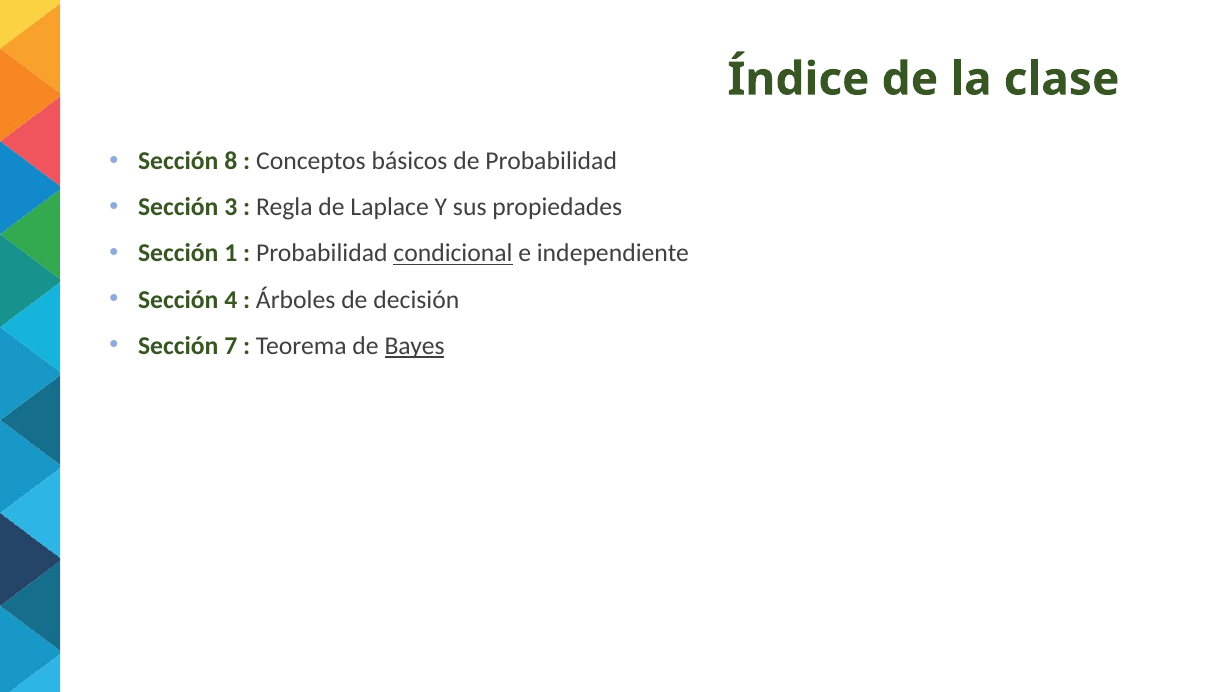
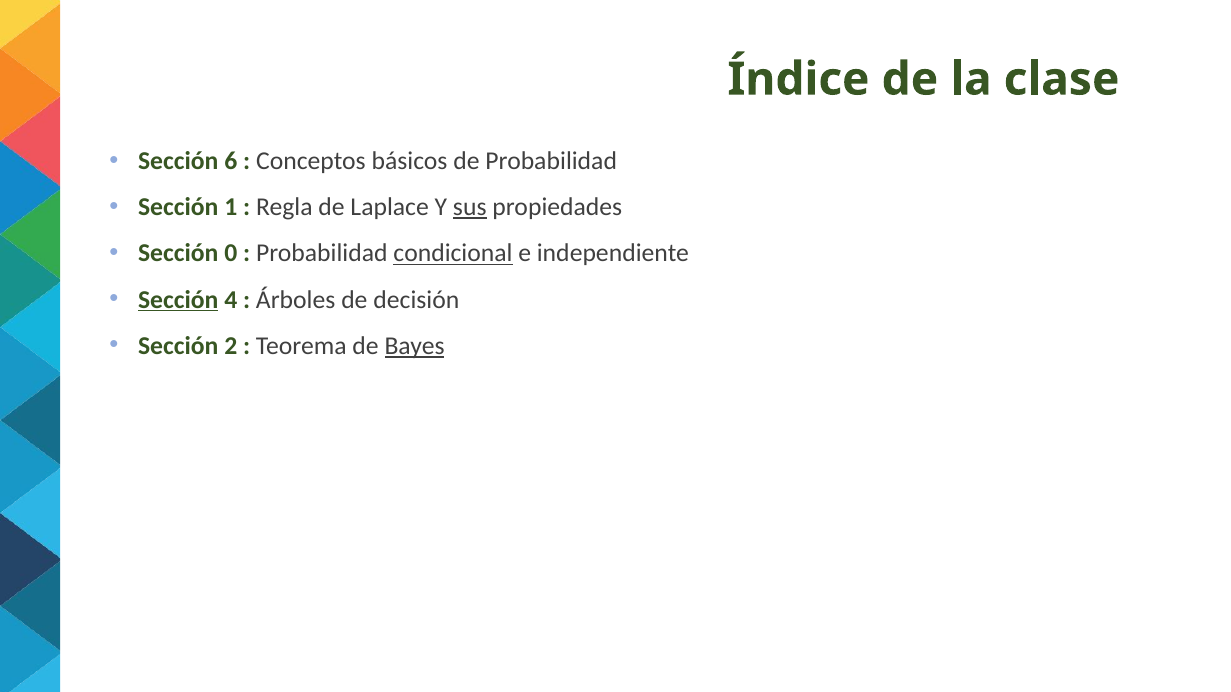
8: 8 -> 6
3: 3 -> 1
sus underline: none -> present
1: 1 -> 0
Sección at (178, 300) underline: none -> present
7: 7 -> 2
